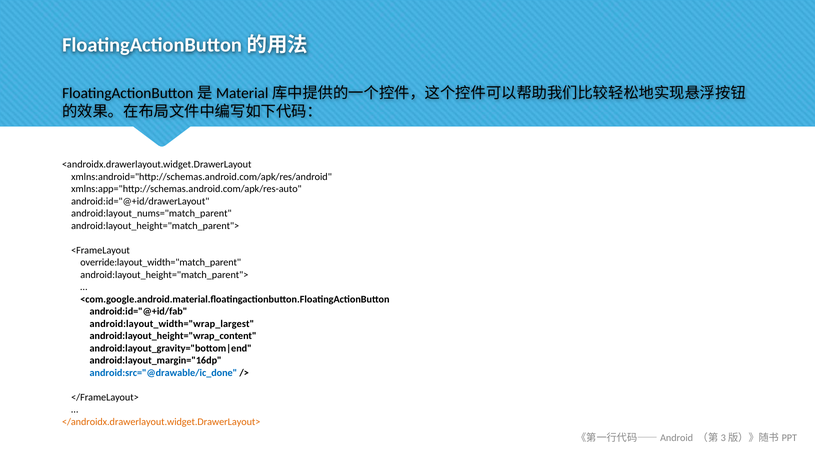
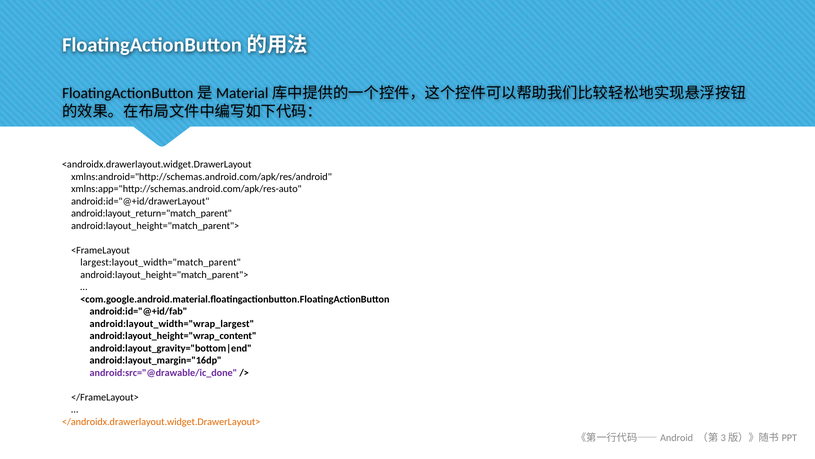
android:layout_nums="match_parent: android:layout_nums="match_parent -> android:layout_return="match_parent
override:layout_width="match_parent: override:layout_width="match_parent -> largest:layout_width="match_parent
android:src="@drawable/ic_done colour: blue -> purple
